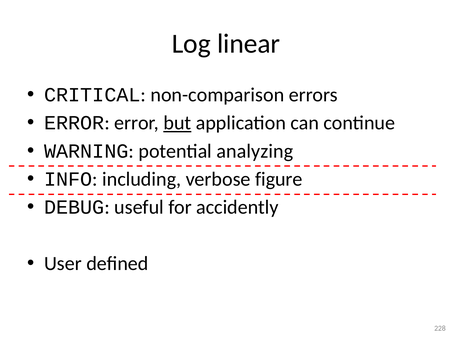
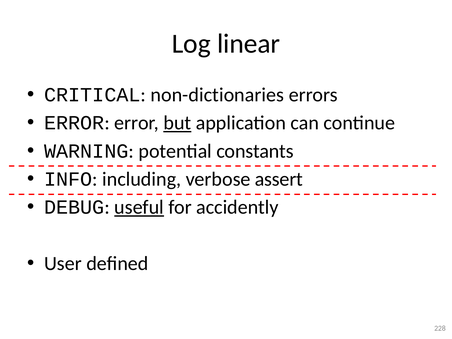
non-comparison: non-comparison -> non-dictionaries
analyzing: analyzing -> constants
figure: figure -> assert
useful underline: none -> present
